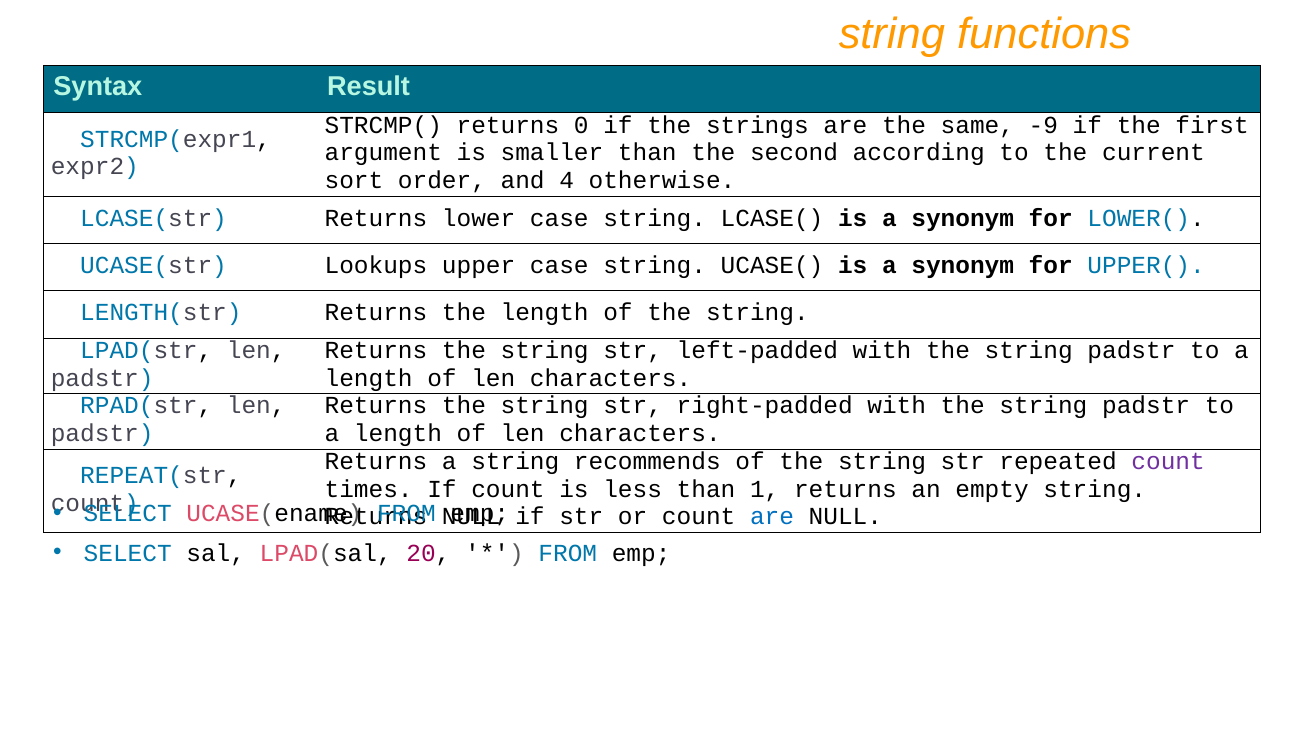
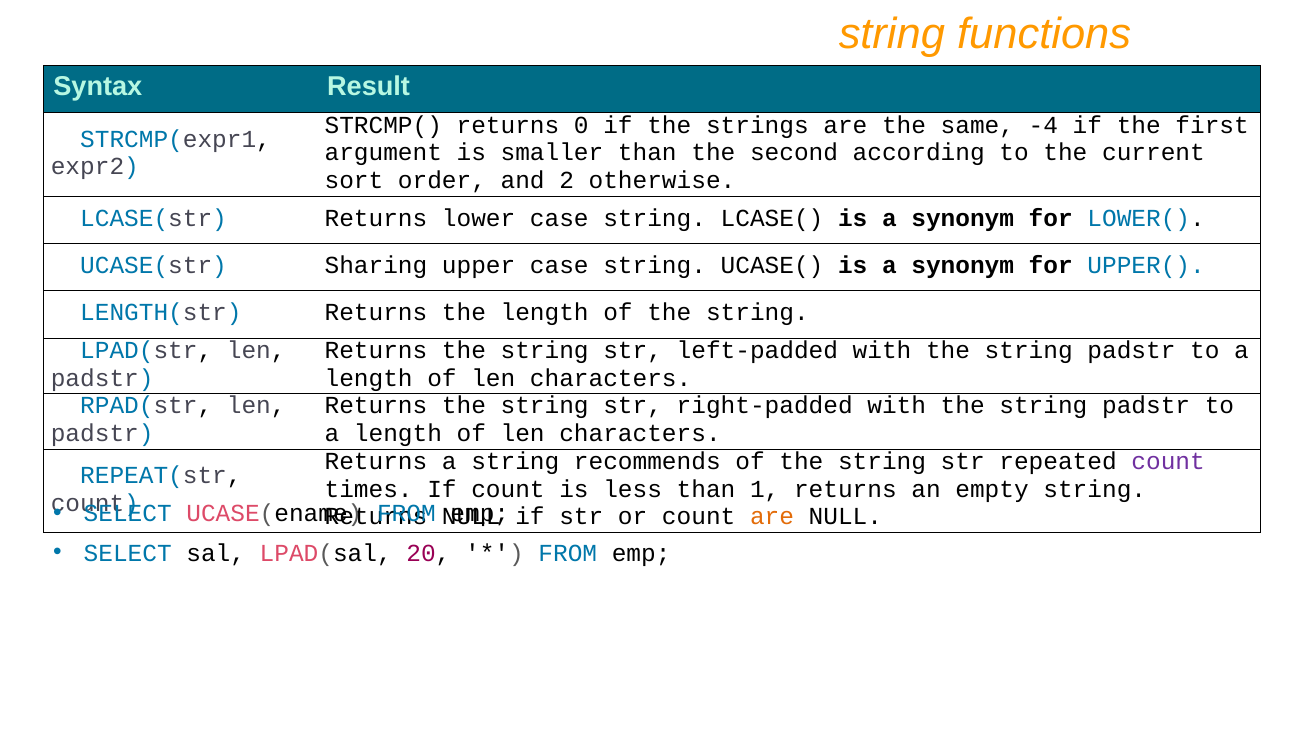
-9: -9 -> -4
4: 4 -> 2
Lookups: Lookups -> Sharing
are at (772, 517) colour: blue -> orange
